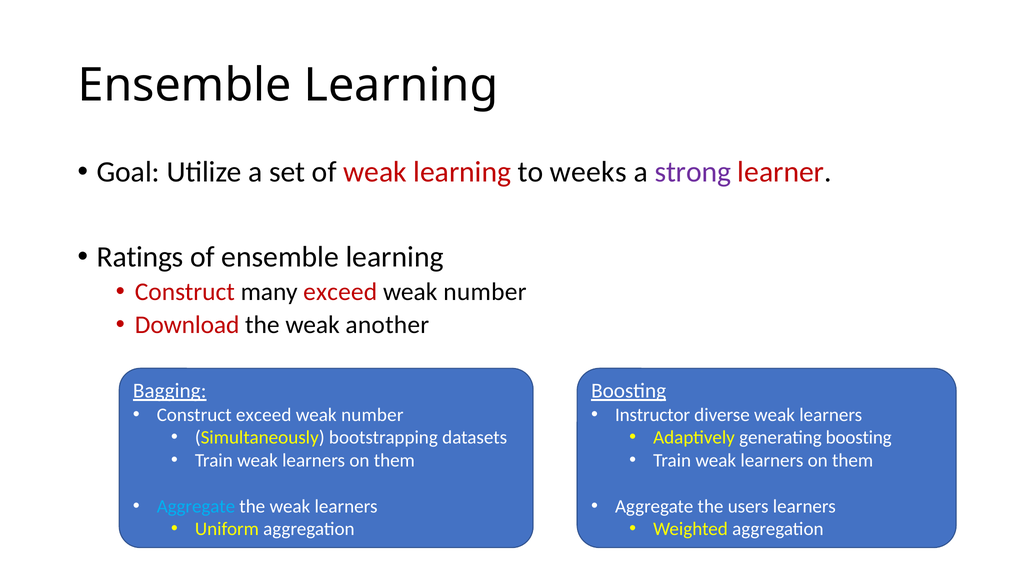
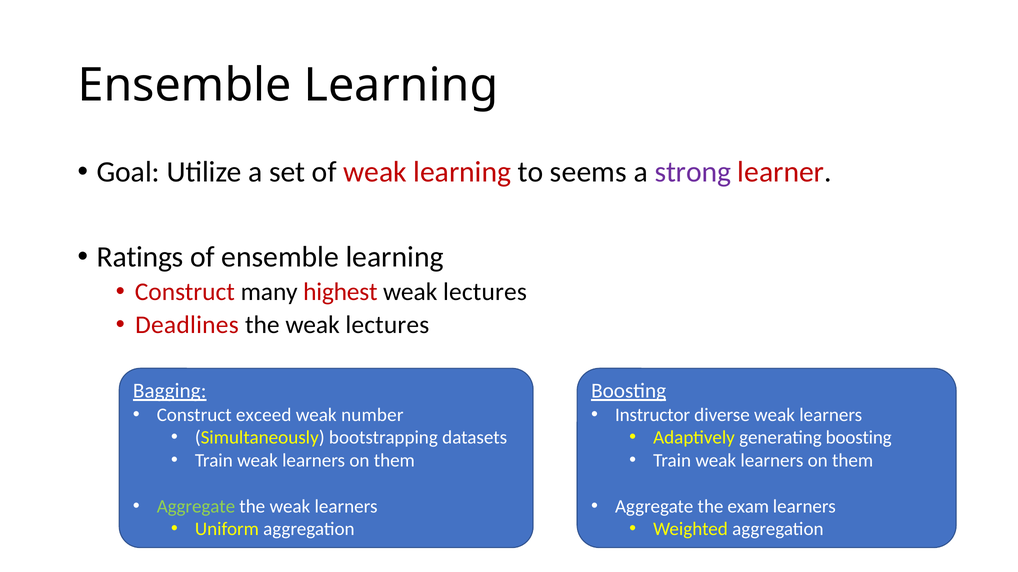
weeks: weeks -> seems
many exceed: exceed -> highest
number at (485, 292): number -> lectures
Download: Download -> Deadlines
the weak another: another -> lectures
Aggregate at (196, 507) colour: light blue -> light green
users: users -> exam
